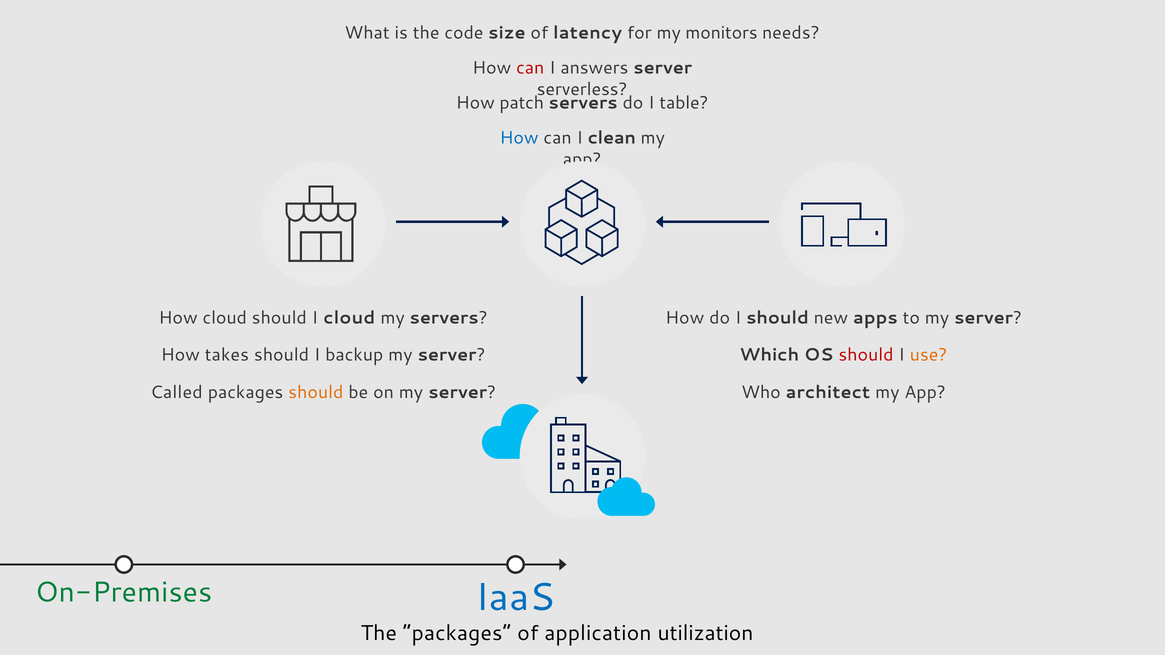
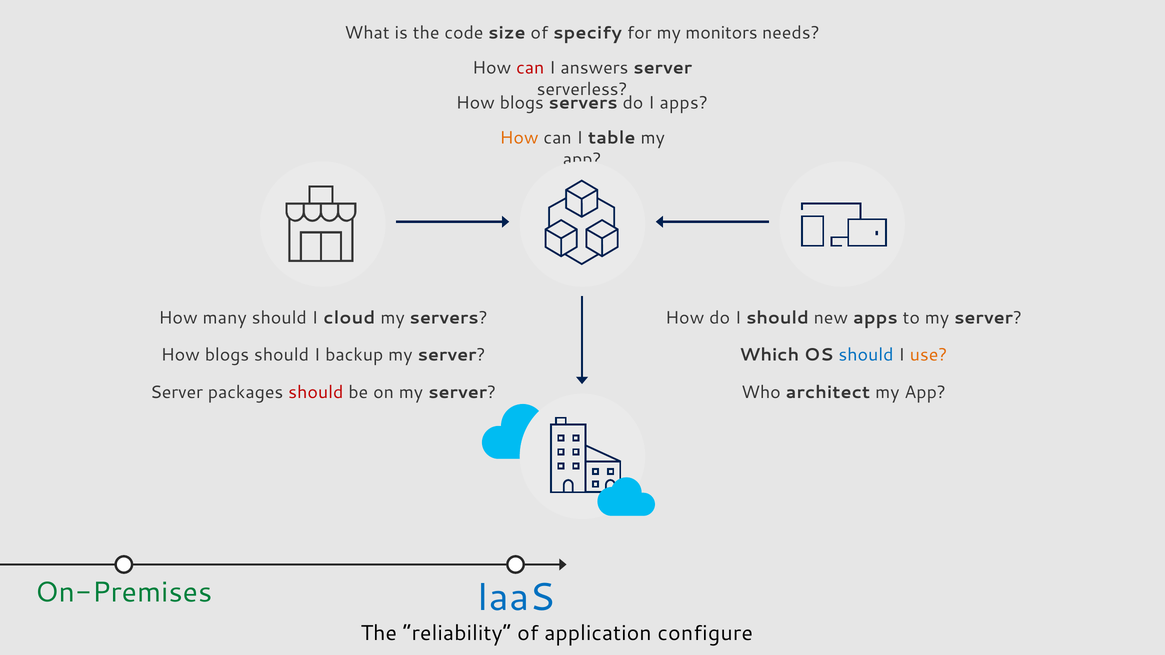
latency: latency -> specify
patch at (522, 103): patch -> blogs
I table: table -> apps
How at (519, 138) colour: blue -> orange
clean: clean -> table
How cloud: cloud -> many
takes at (227, 355): takes -> blogs
should at (866, 355) colour: red -> blue
Called at (176, 392): Called -> Server
should at (316, 392) colour: orange -> red
The packages: packages -> reliability
utilization: utilization -> configure
